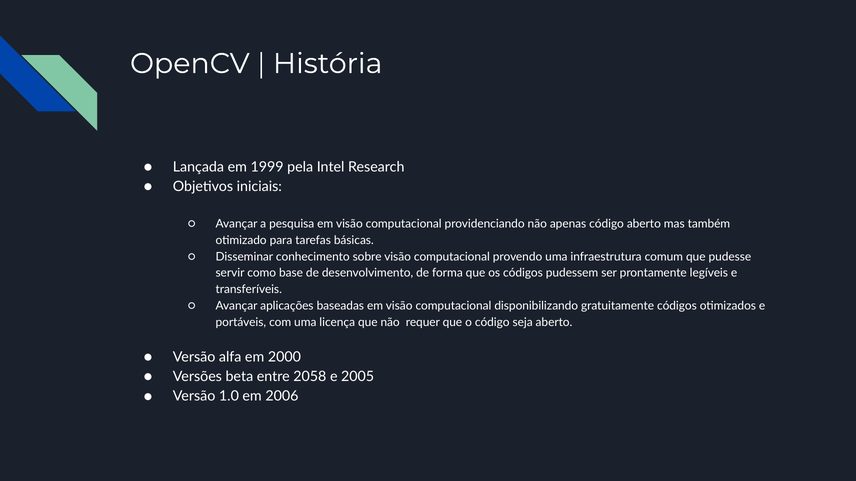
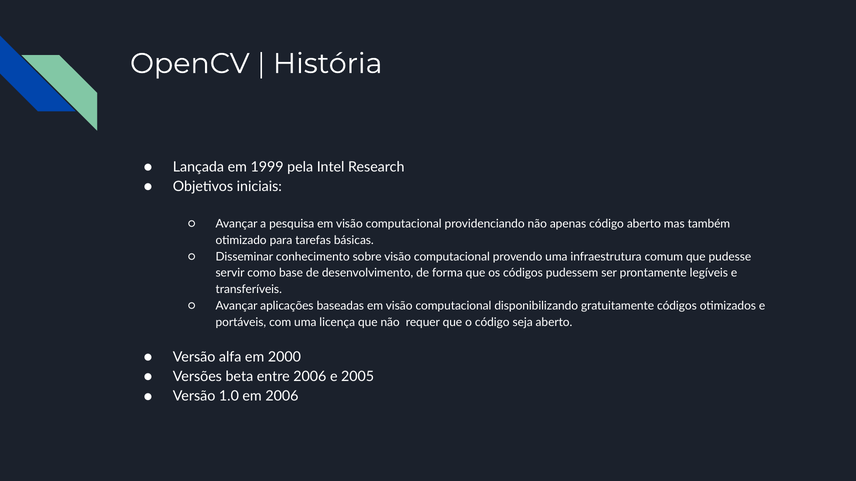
entre 2058: 2058 -> 2006
